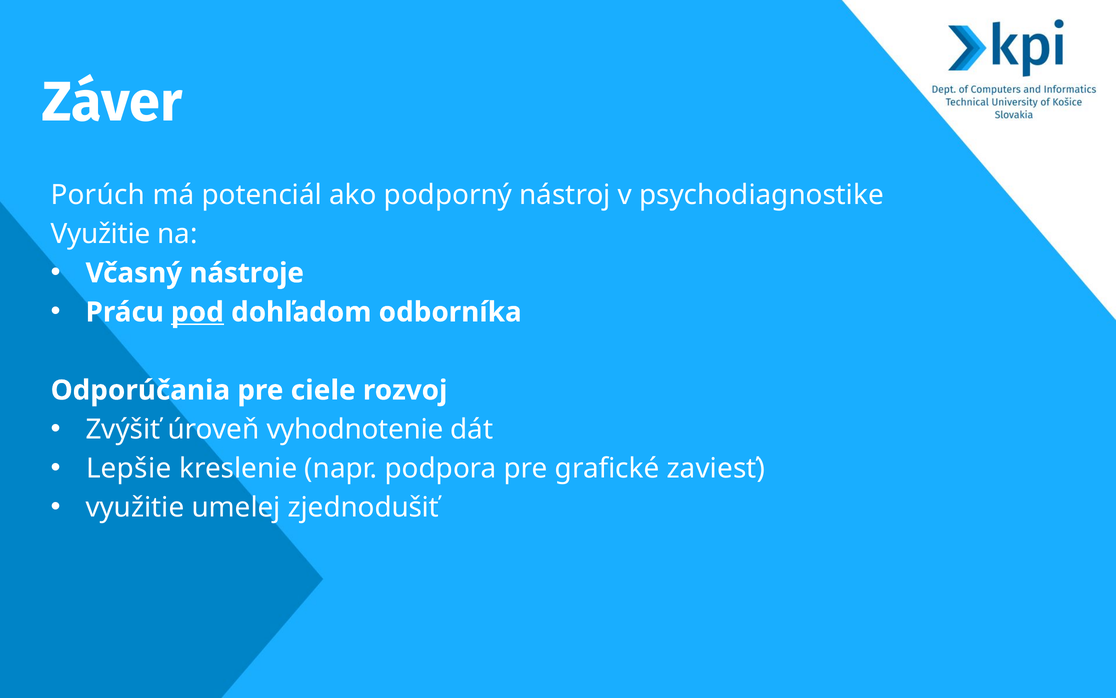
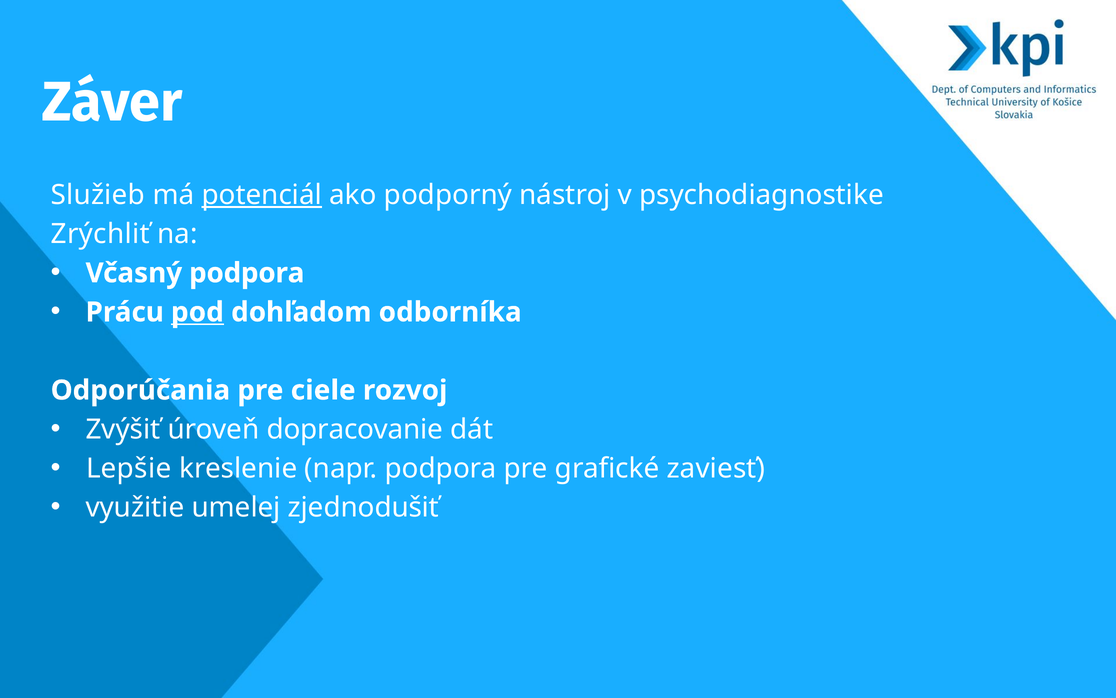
Porúch: Porúch -> Služieb
potenciál underline: none -> present
Využitie at (100, 234): Využitie -> Zrýchliť
Včasný nástroje: nástroje -> podpora
vyhodnotenie: vyhodnotenie -> dopracovanie
